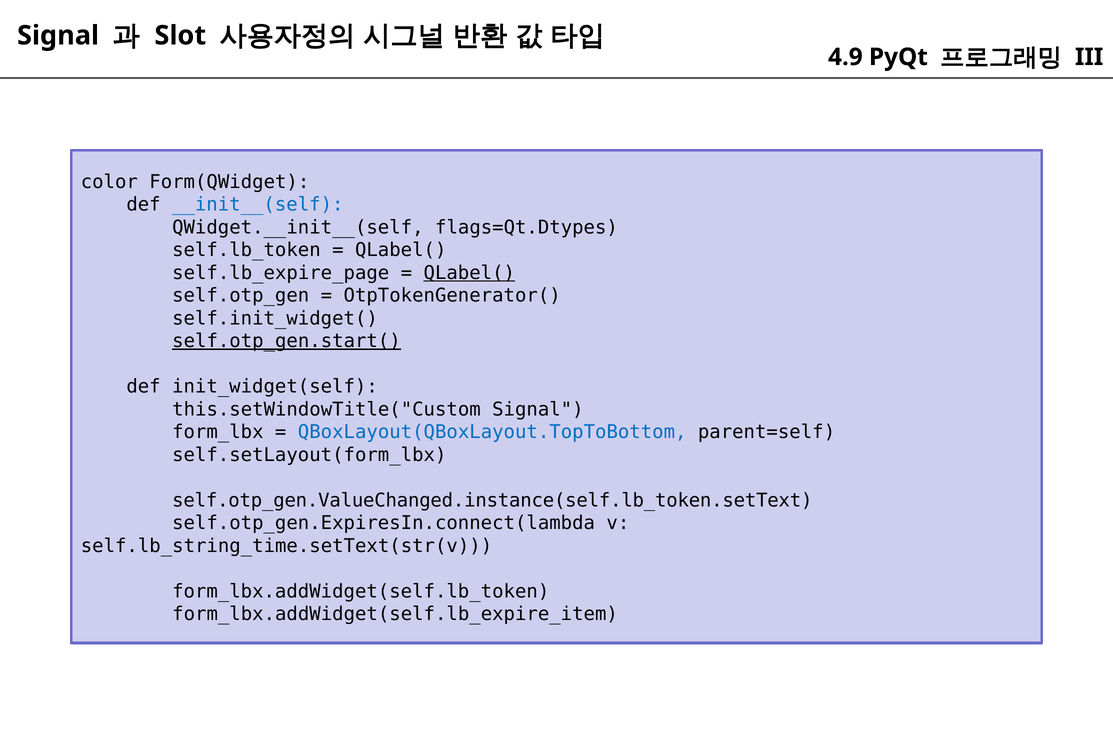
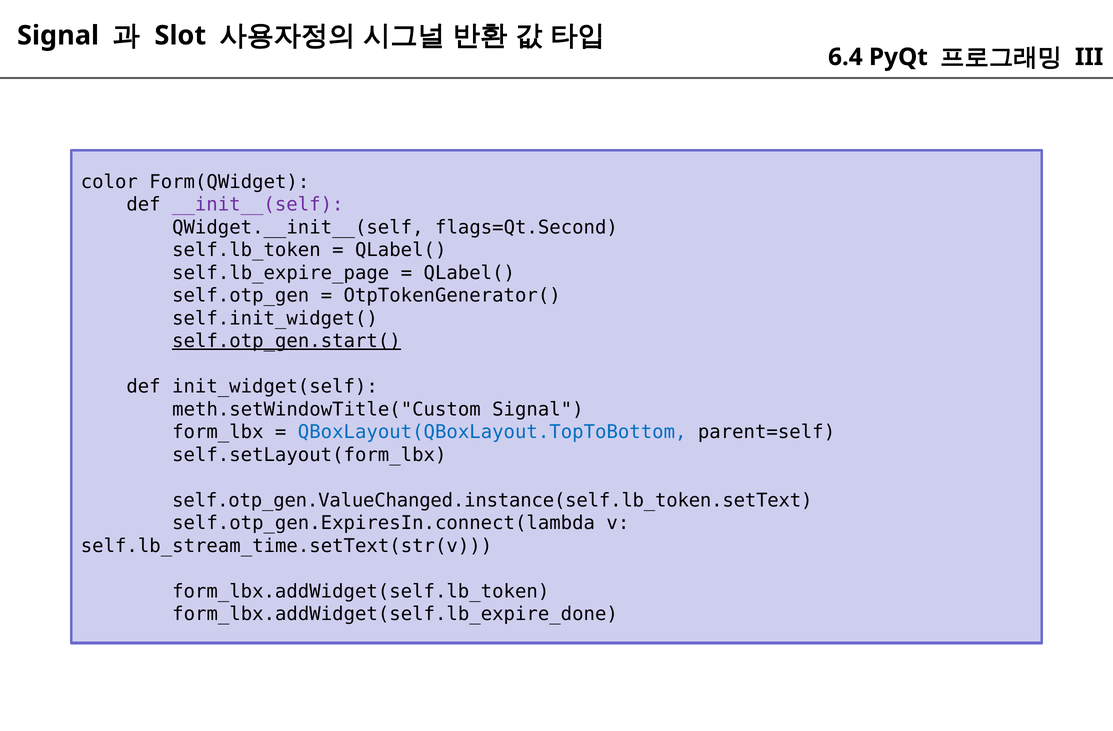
4.9: 4.9 -> 6.4
__init__(self colour: blue -> purple
flags=Qt.Dtypes: flags=Qt.Dtypes -> flags=Qt.Second
QLabel( at (469, 273) underline: present -> none
this.setWindowTitle("Custom: this.setWindowTitle("Custom -> meth.setWindowTitle("Custom
self.lb_string_time.setText(str(v: self.lb_string_time.setText(str(v -> self.lb_stream_time.setText(str(v
form_lbx.addWidget(self.lb_expire_item: form_lbx.addWidget(self.lb_expire_item -> form_lbx.addWidget(self.lb_expire_done
